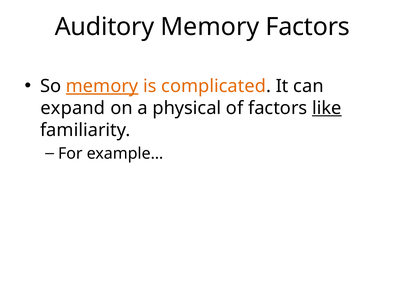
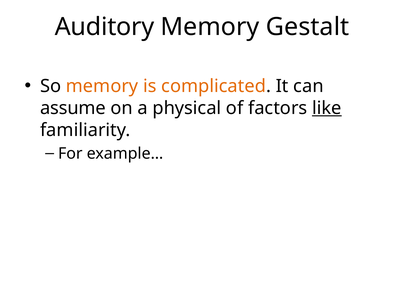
Memory Factors: Factors -> Gestalt
memory at (102, 86) underline: present -> none
expand: expand -> assume
